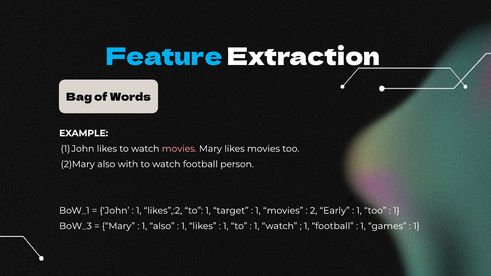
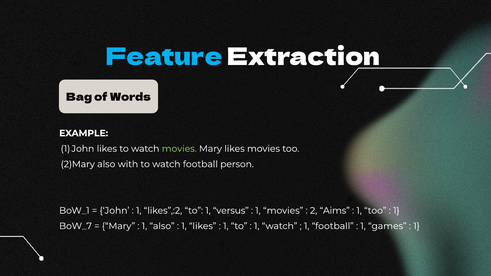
movies at (179, 149) colour: pink -> light green
target: target -> versus
Early: Early -> Aims
BoW_3: BoW_3 -> BoW_7
